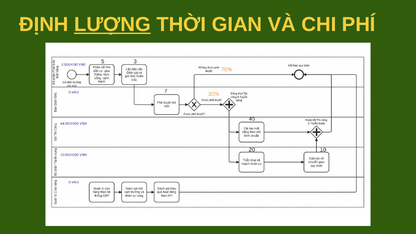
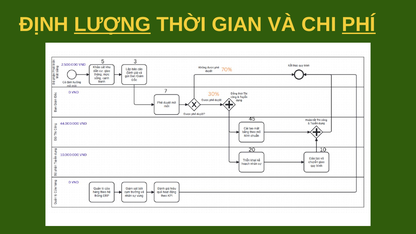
PHÍ underline: none -> present
